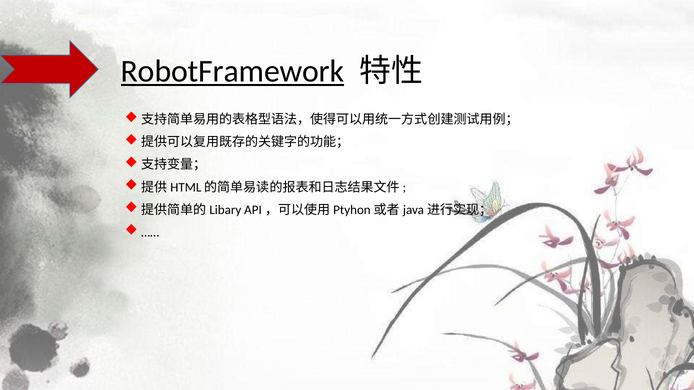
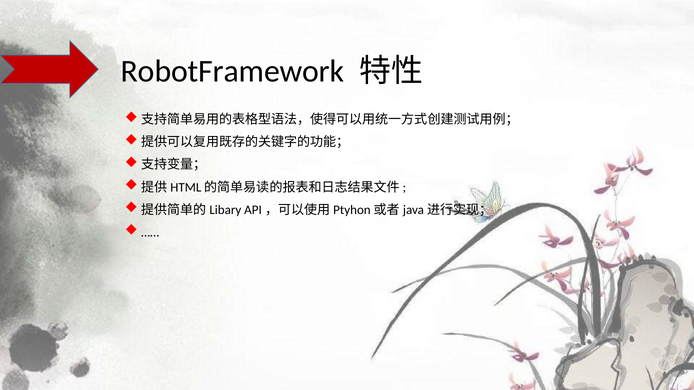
RobotFramework underline: present -> none
